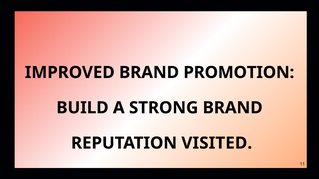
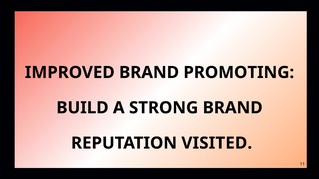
PROMOTION: PROMOTION -> PROMOTING
